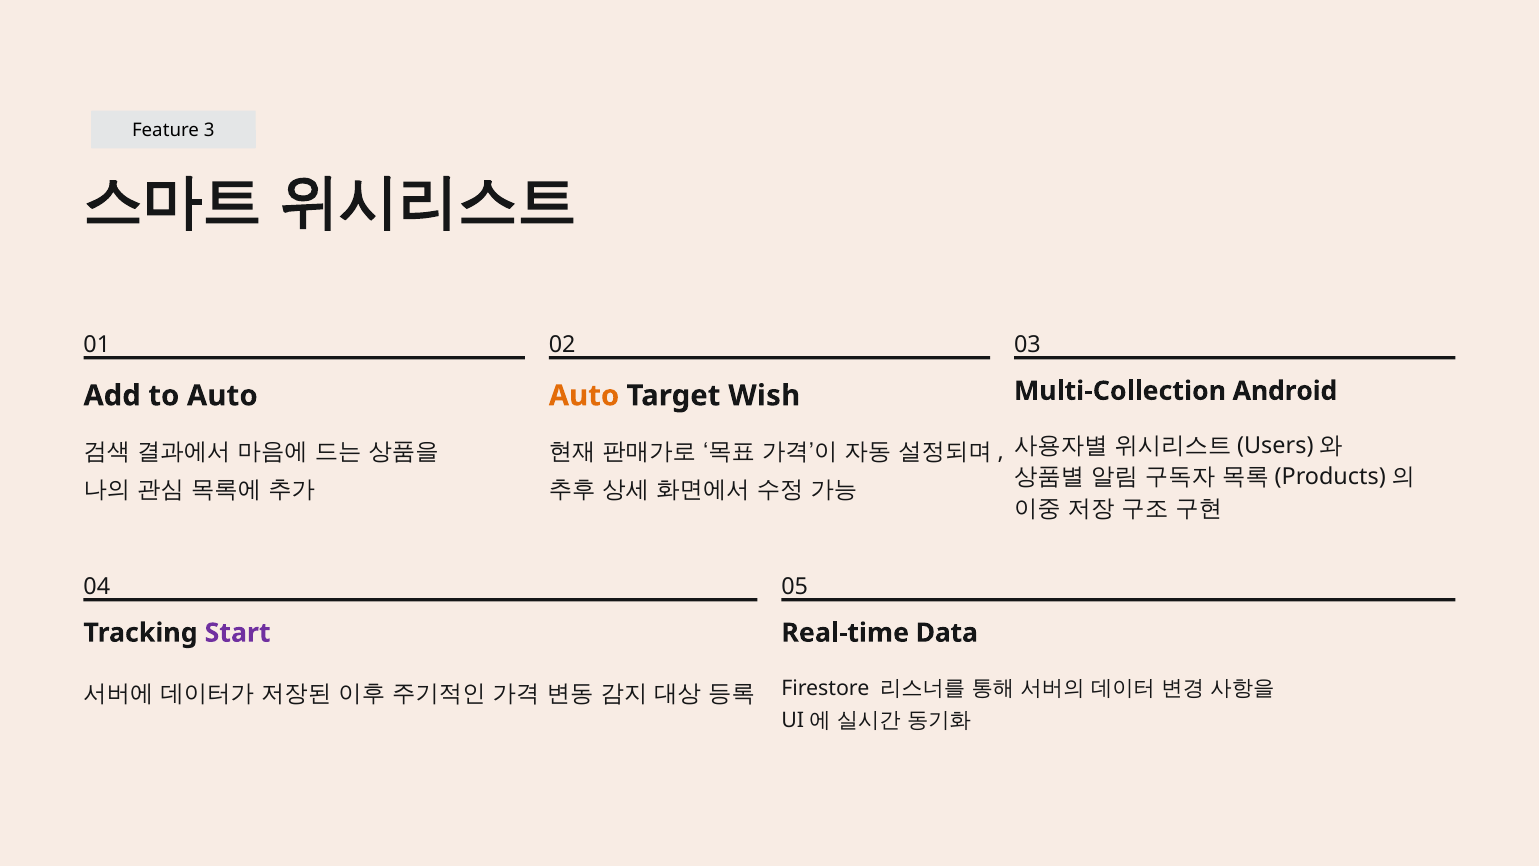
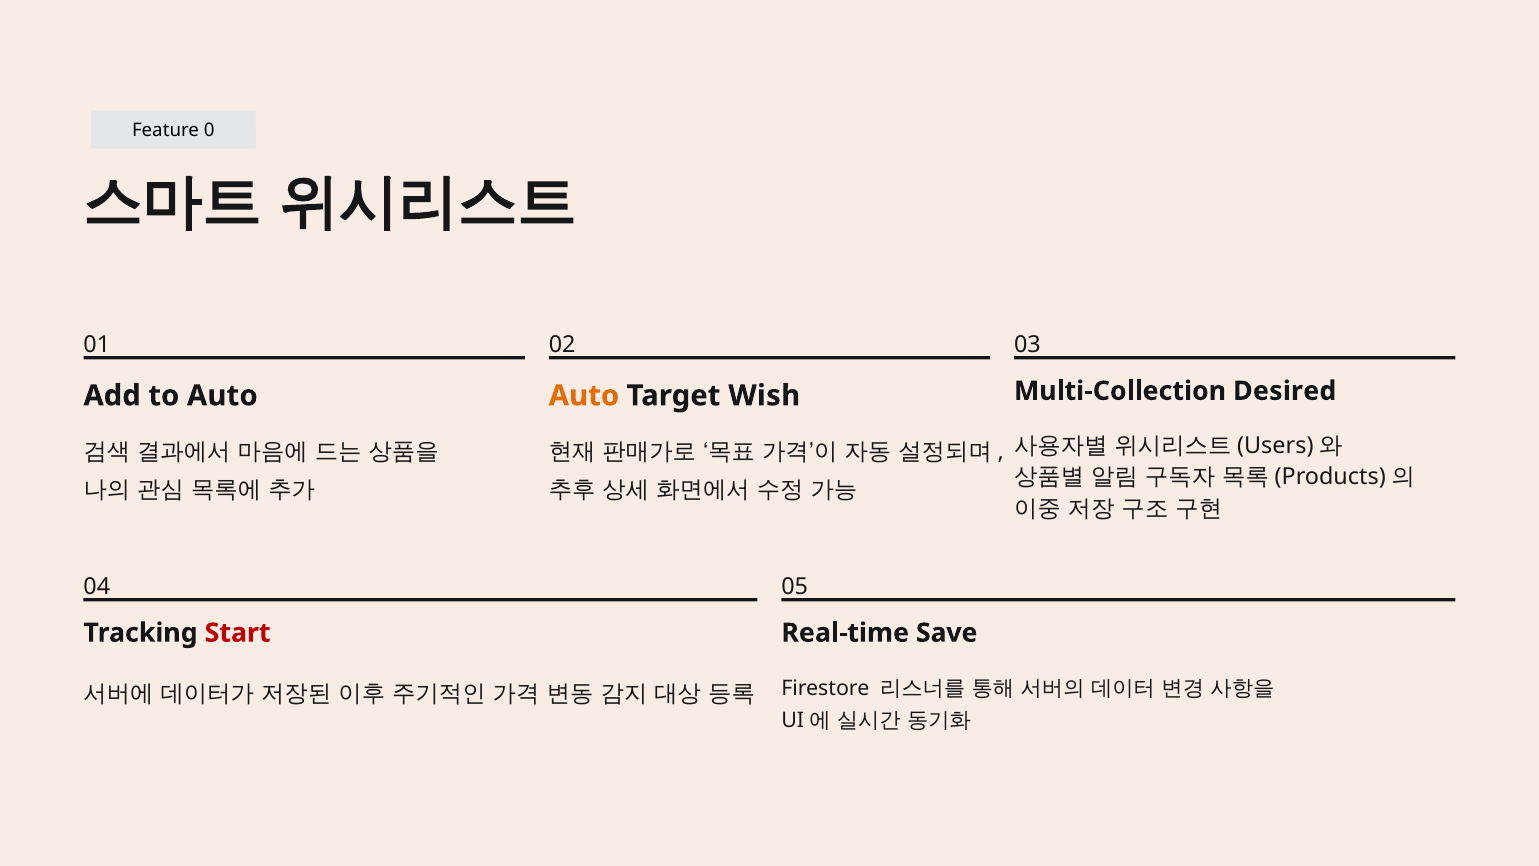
3: 3 -> 0
Android: Android -> Desired
Start colour: purple -> red
Data: Data -> Save
